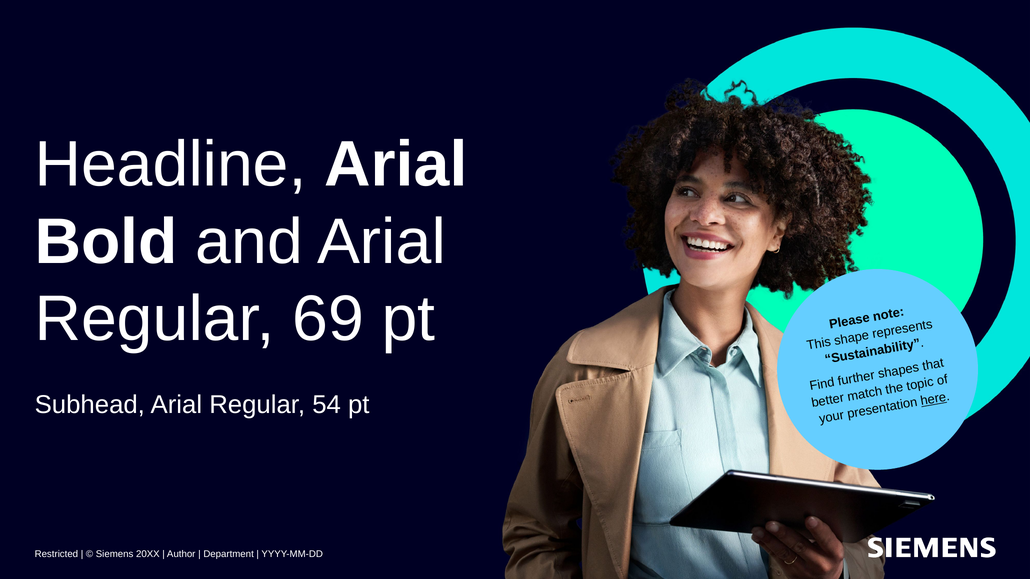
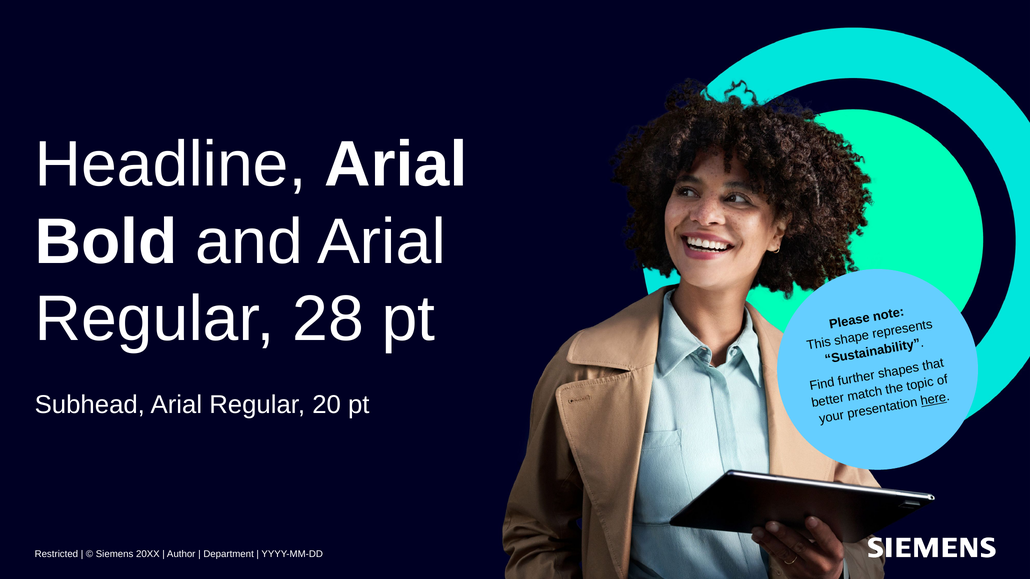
69: 69 -> 28
54: 54 -> 20
